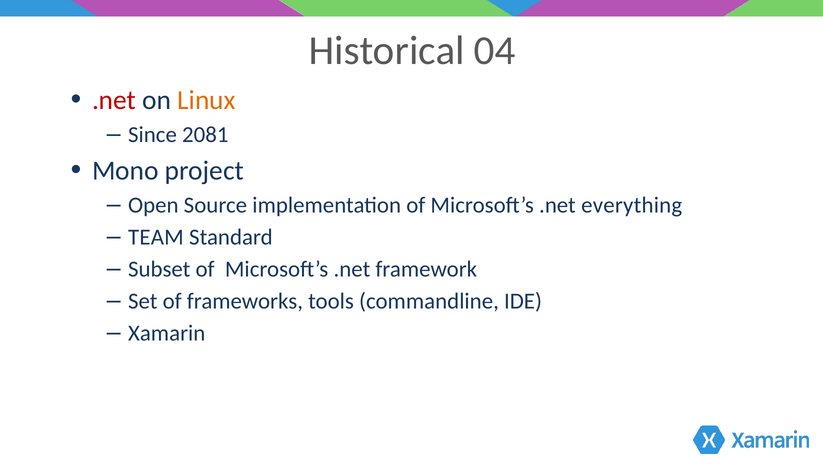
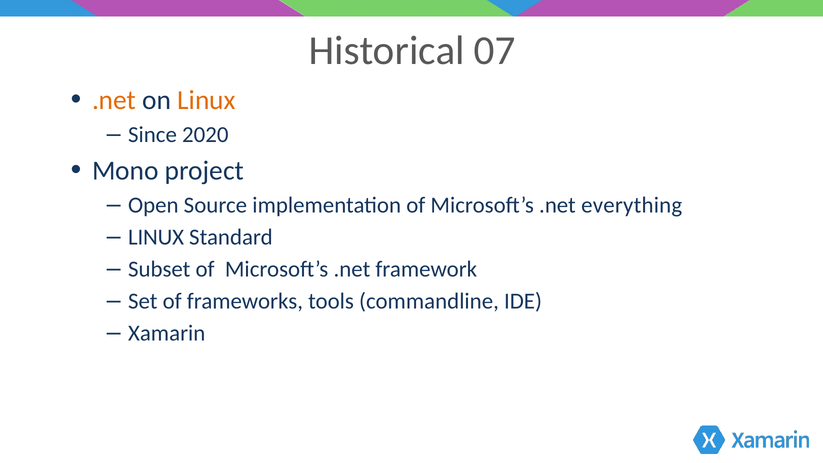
04: 04 -> 07
.net at (114, 100) colour: red -> orange
2081: 2081 -> 2020
TEAM at (156, 237): TEAM -> LINUX
